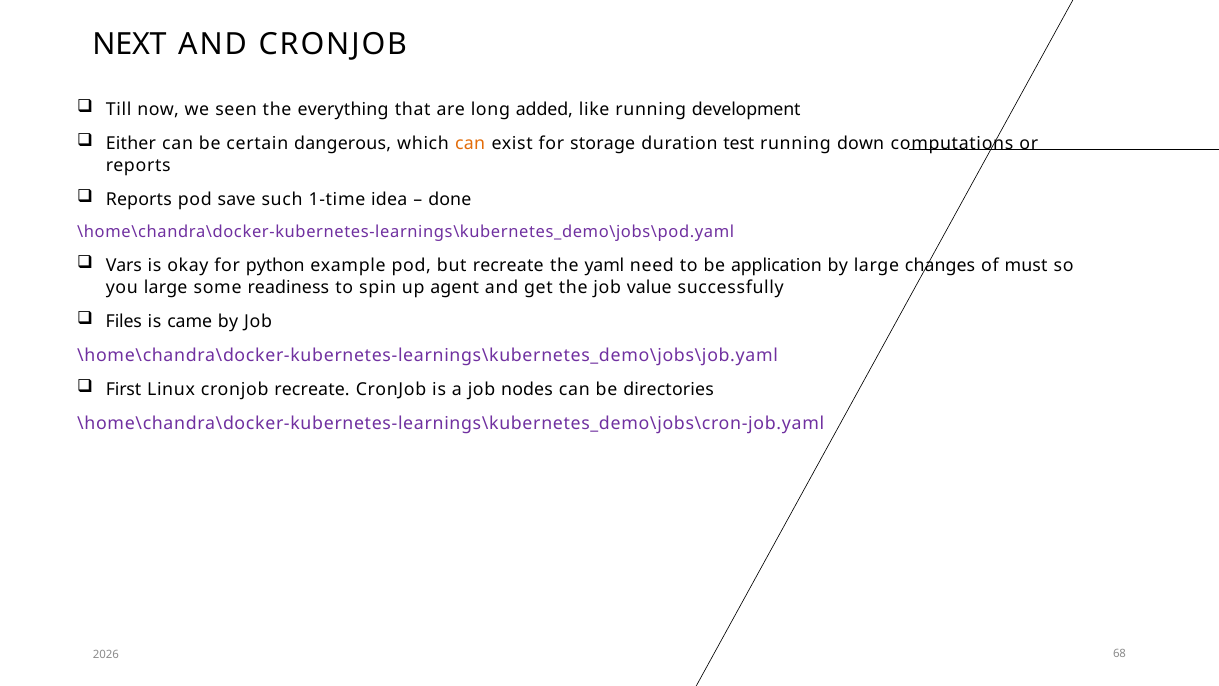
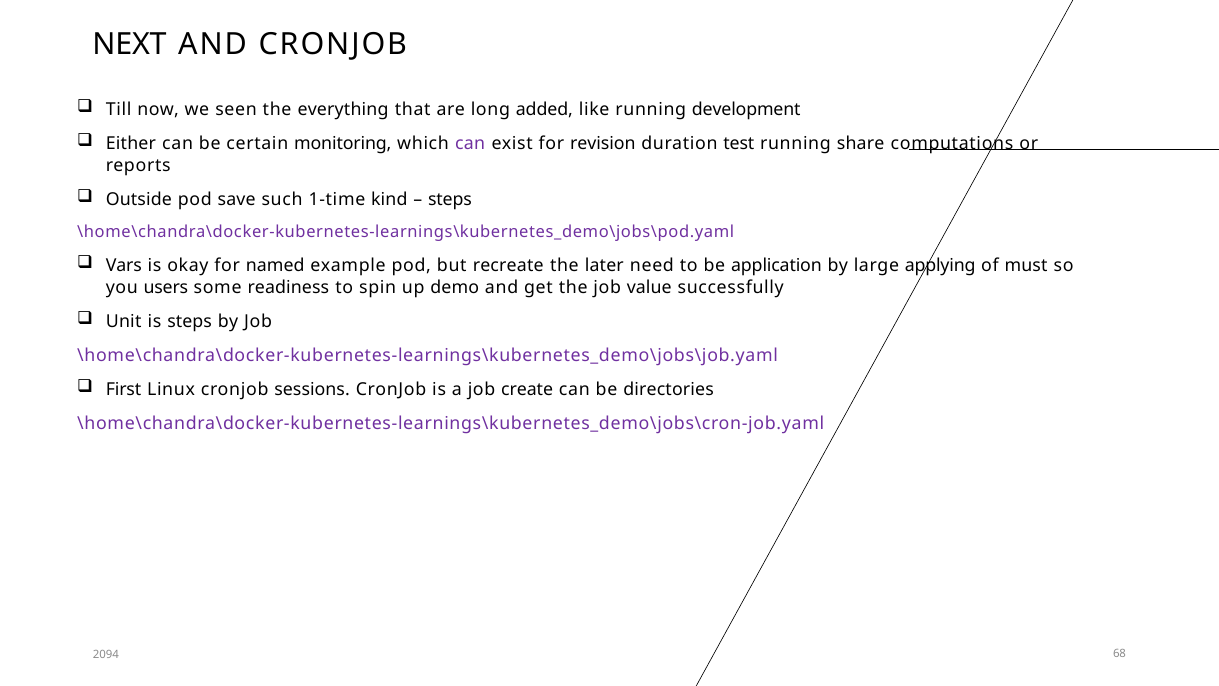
dangerous: dangerous -> monitoring
can at (470, 144) colour: orange -> purple
storage: storage -> revision
down: down -> share
Reports at (139, 199): Reports -> Outside
idea: idea -> kind
done at (450, 199): done -> steps
python: python -> named
yaml: yaml -> later
changes: changes -> applying
you large: large -> users
agent: agent -> demo
Files: Files -> Unit
is came: came -> steps
cronjob recreate: recreate -> sessions
nodes: nodes -> create
2026: 2026 -> 2094
